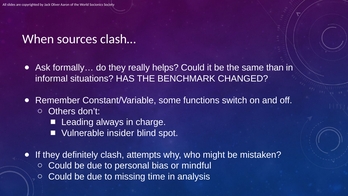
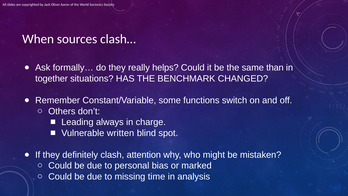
informal: informal -> together
insider: insider -> written
attempts: attempts -> attention
mindful: mindful -> marked
